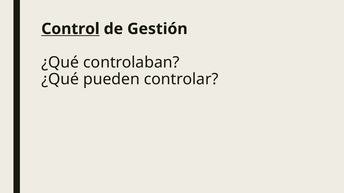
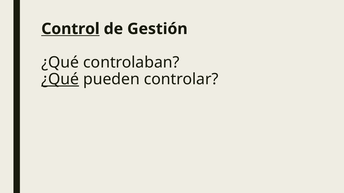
¿Qué at (60, 80) underline: none -> present
